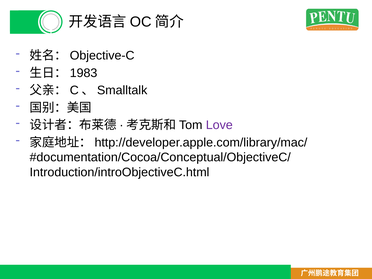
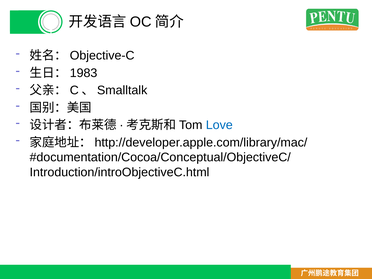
Love colour: purple -> blue
